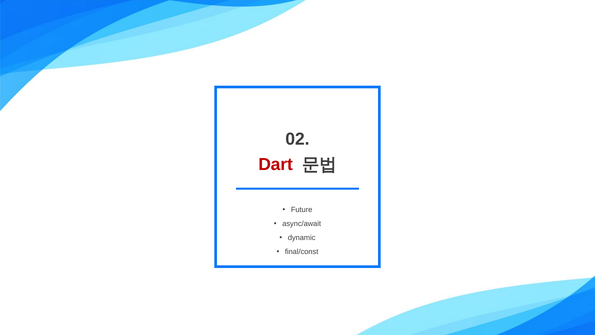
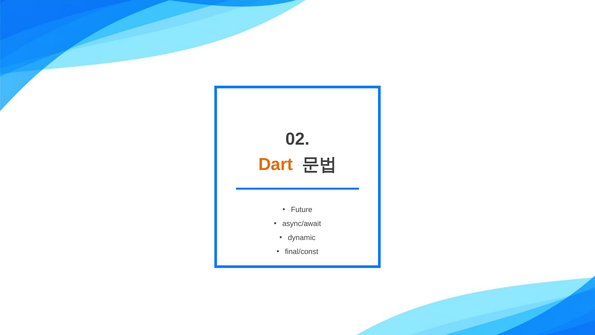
Dart colour: red -> orange
